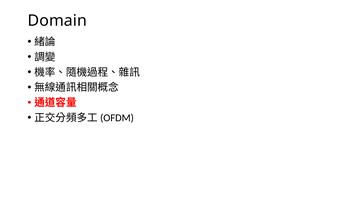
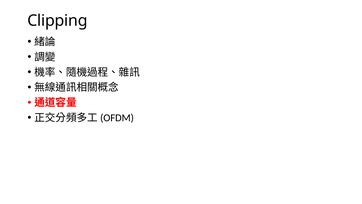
Domain: Domain -> Clipping
